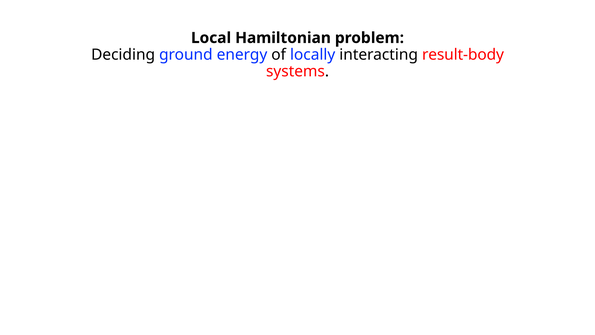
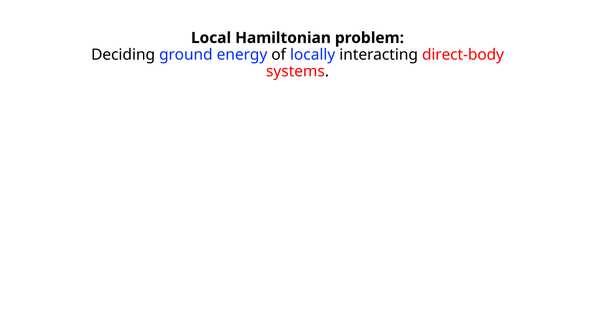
result-body: result-body -> direct-body
